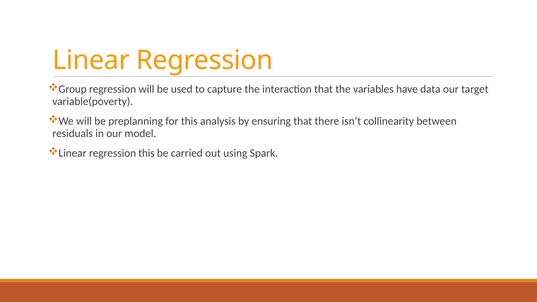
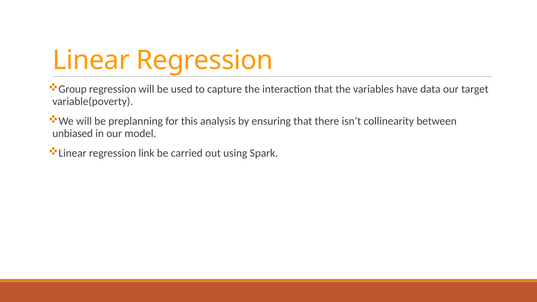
residuals: residuals -> unbiased
regression this: this -> link
